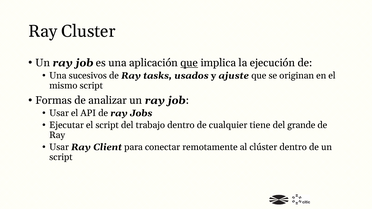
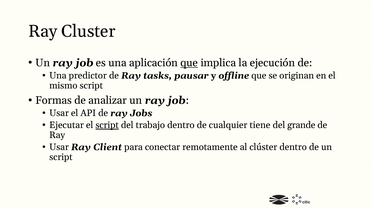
sucesivos: sucesivos -> predictor
usados: usados -> pausar
ajuste: ajuste -> offline
script at (107, 125) underline: none -> present
